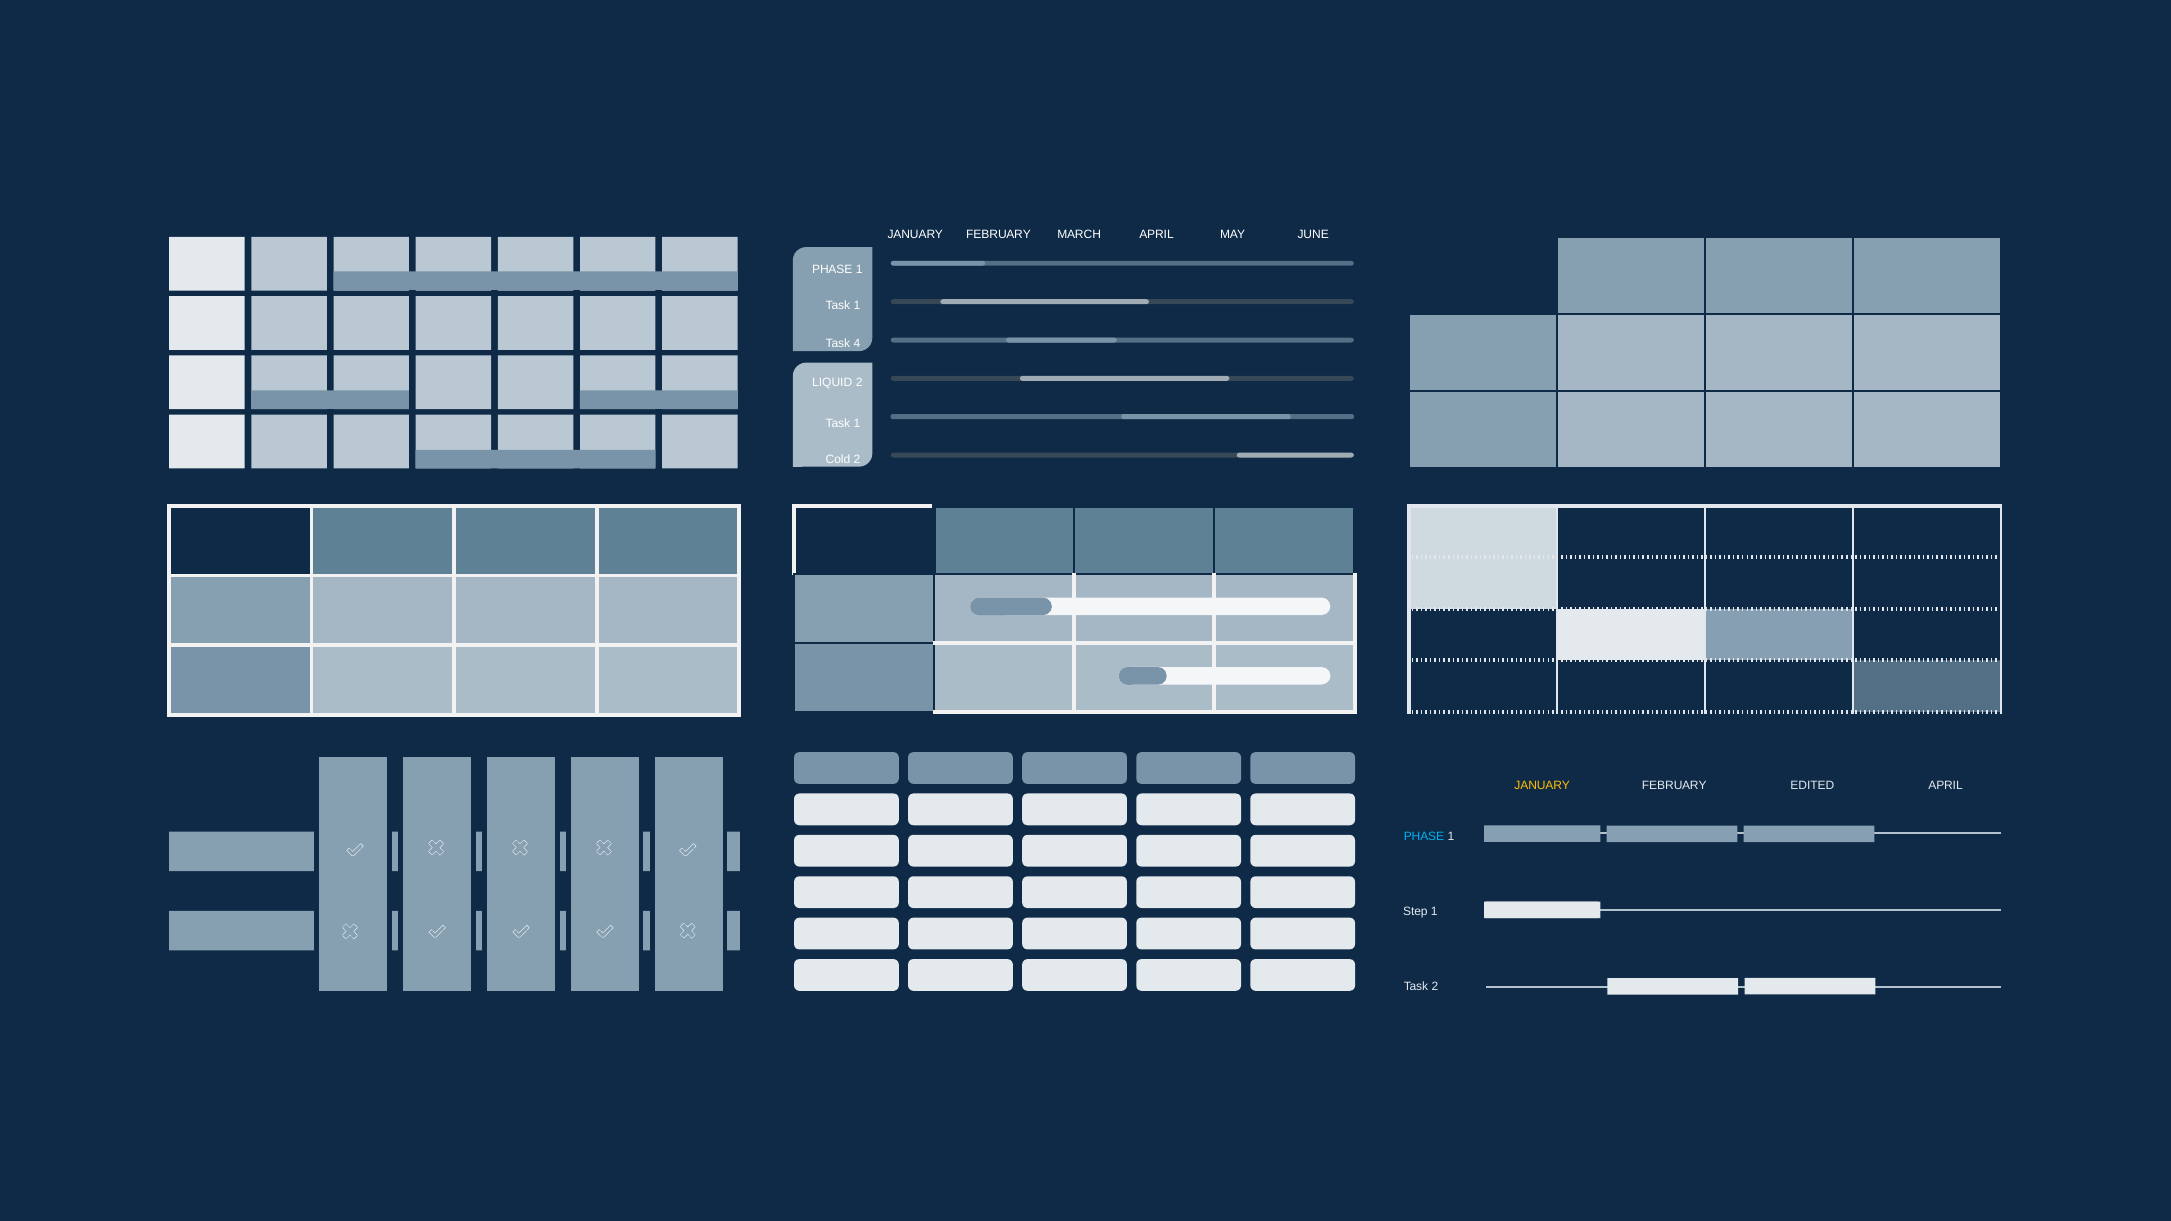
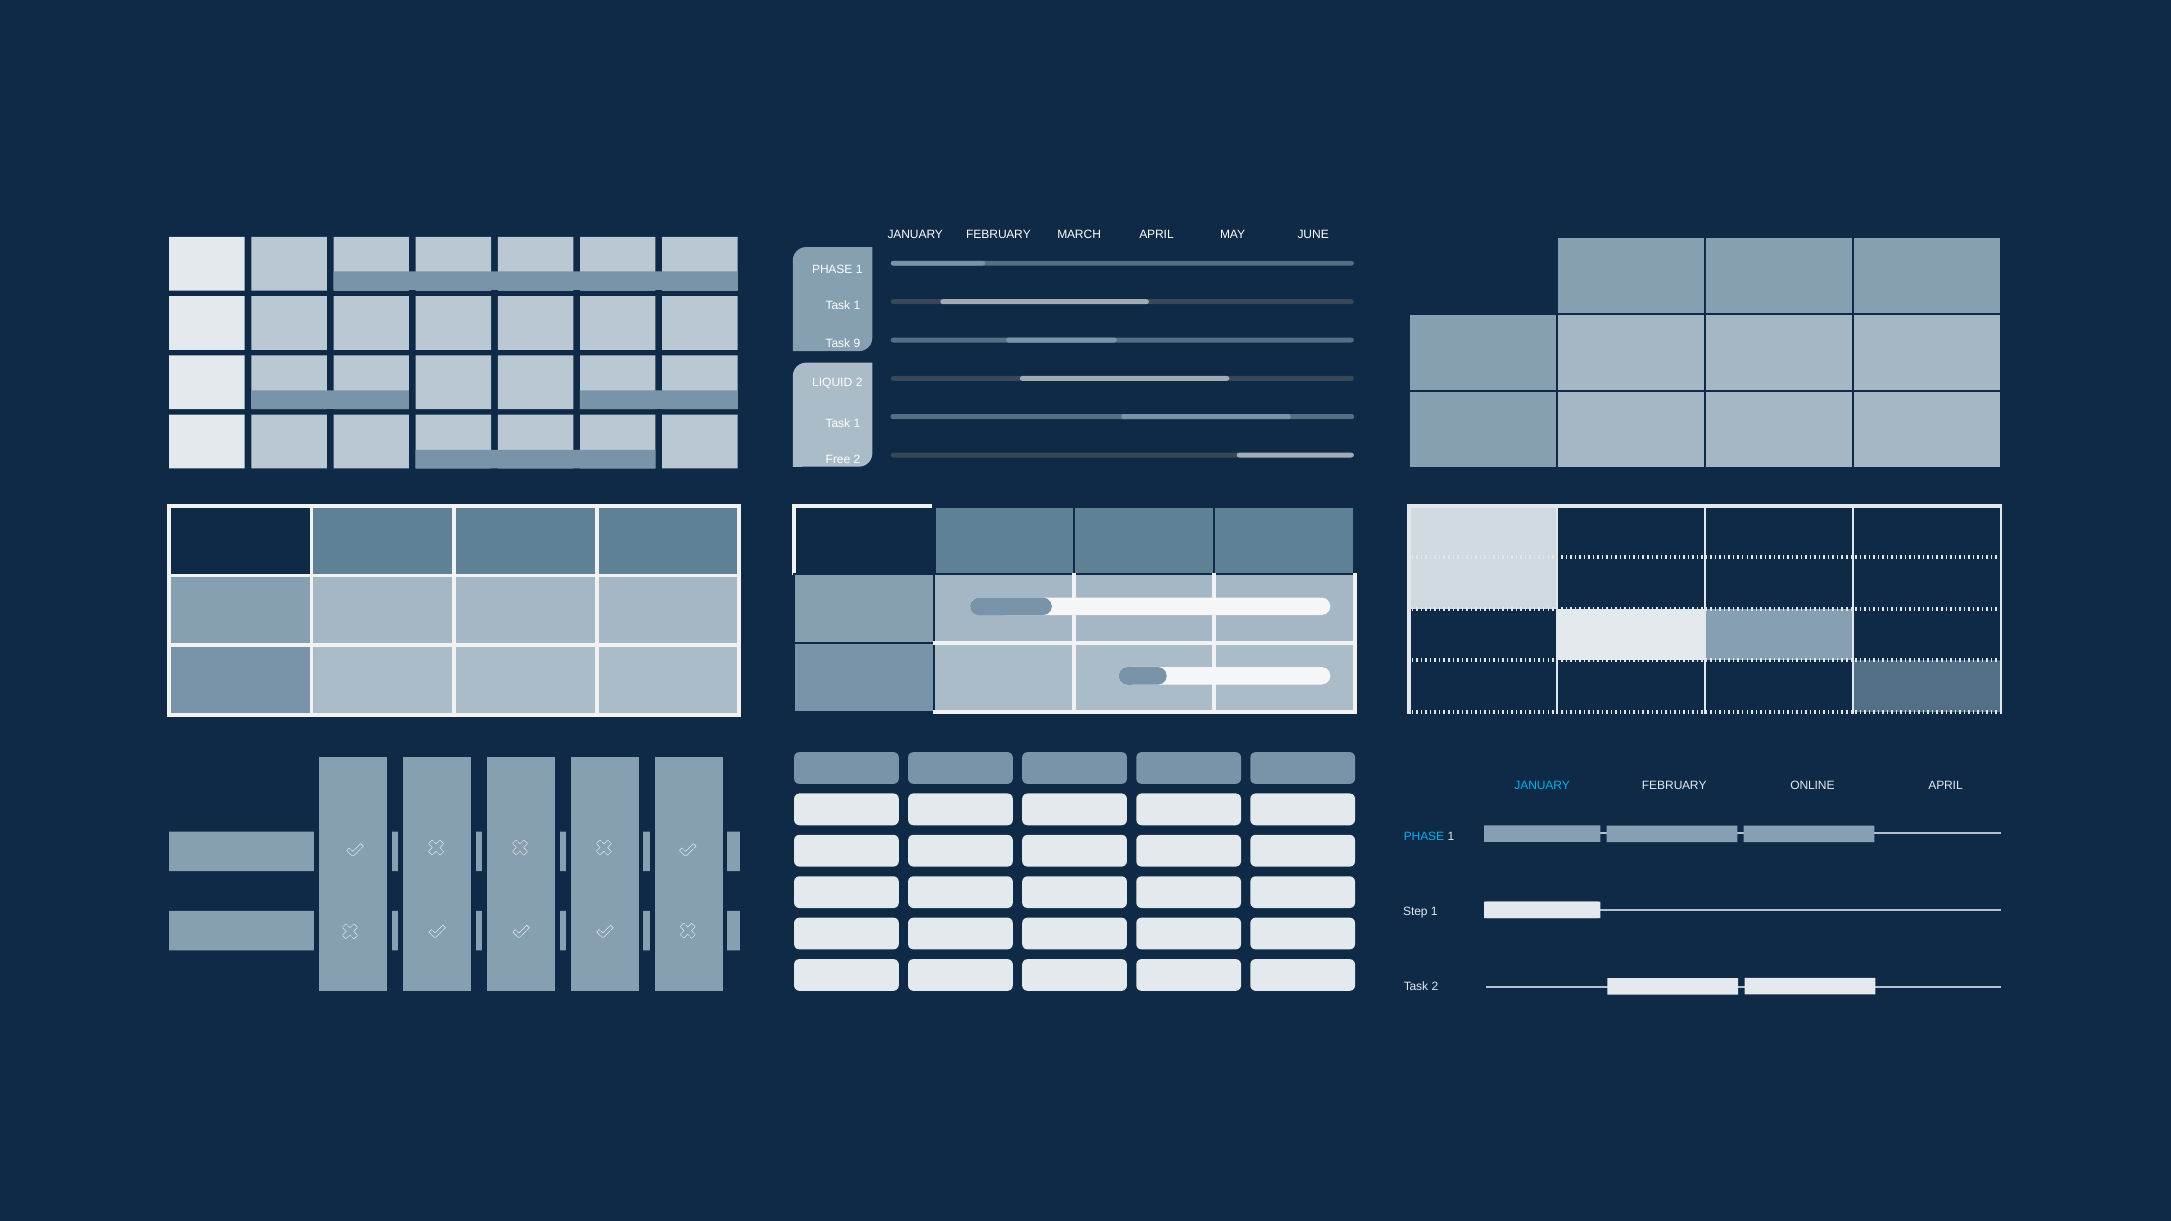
4: 4 -> 9
Cold: Cold -> Free
JANUARY at (1542, 786) colour: yellow -> light blue
EDITED: EDITED -> ONLINE
